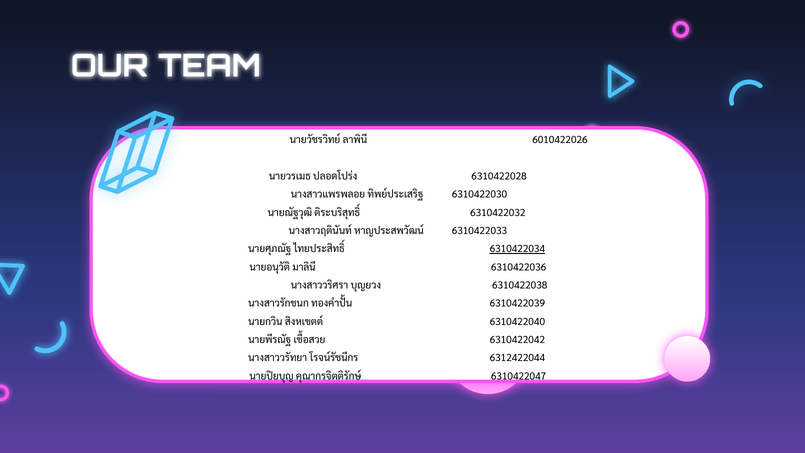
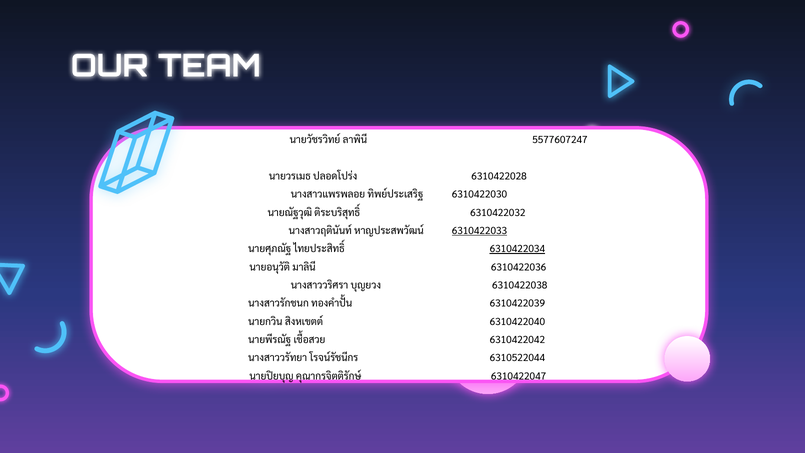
6010422026: 6010422026 -> 5577607247
6310422033 underline: none -> present
6312422044: 6312422044 -> 6310522044
